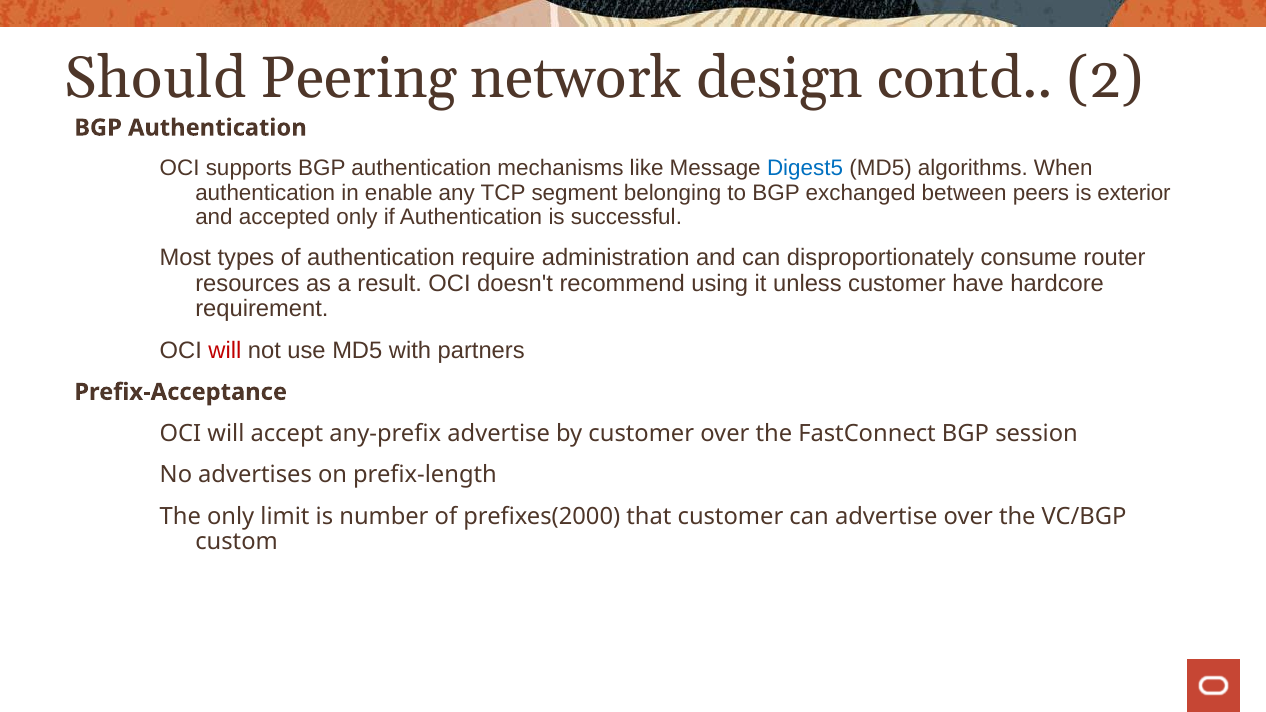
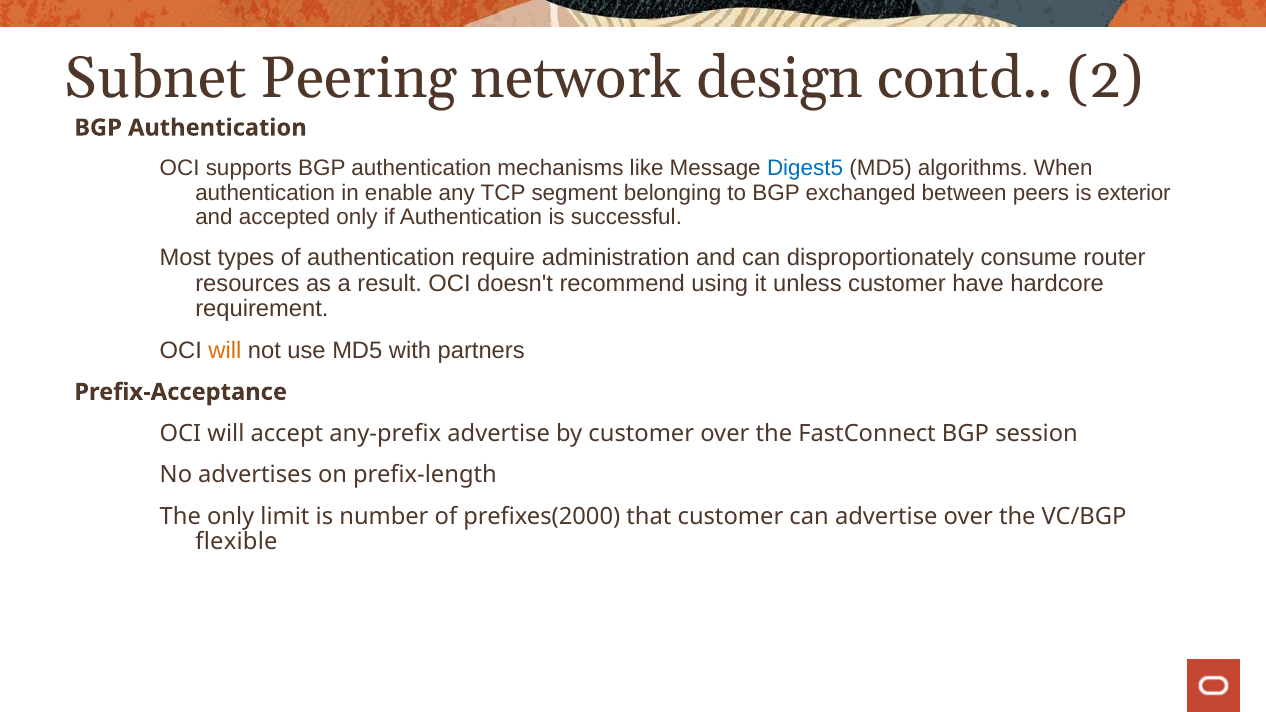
Should: Should -> Subnet
will at (225, 351) colour: red -> orange
custom: custom -> flexible
